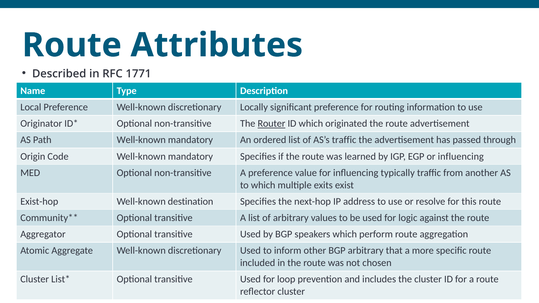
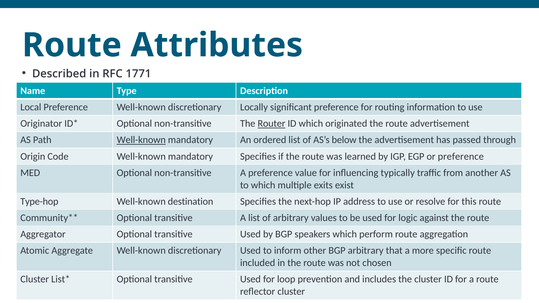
Well-known at (141, 140) underline: none -> present
AS’s traffic: traffic -> below
or influencing: influencing -> preference
Exist-hop: Exist-hop -> Type-hop
